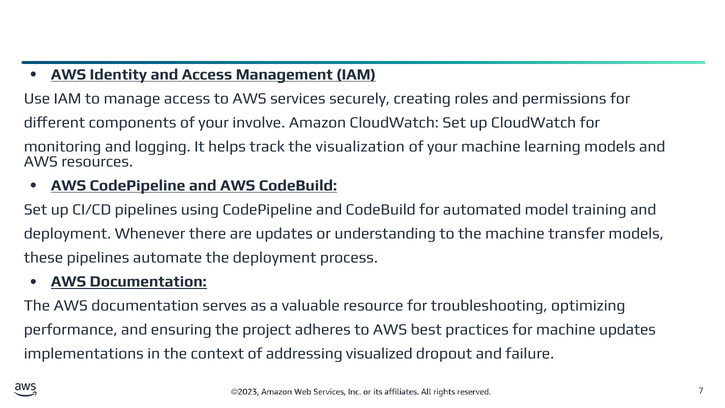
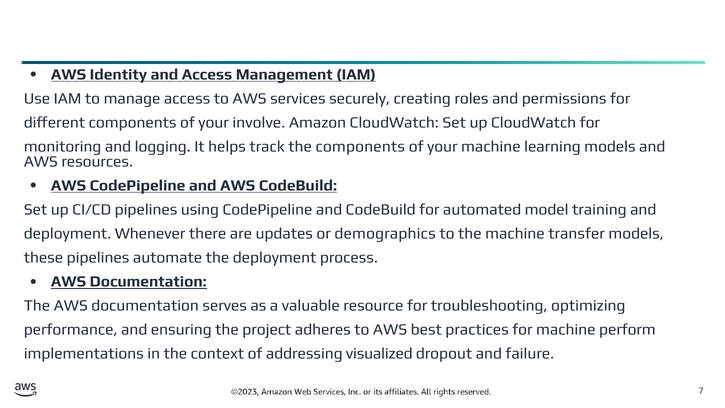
the visualization: visualization -> components
understanding: understanding -> demographics
machine updates: updates -> perform
